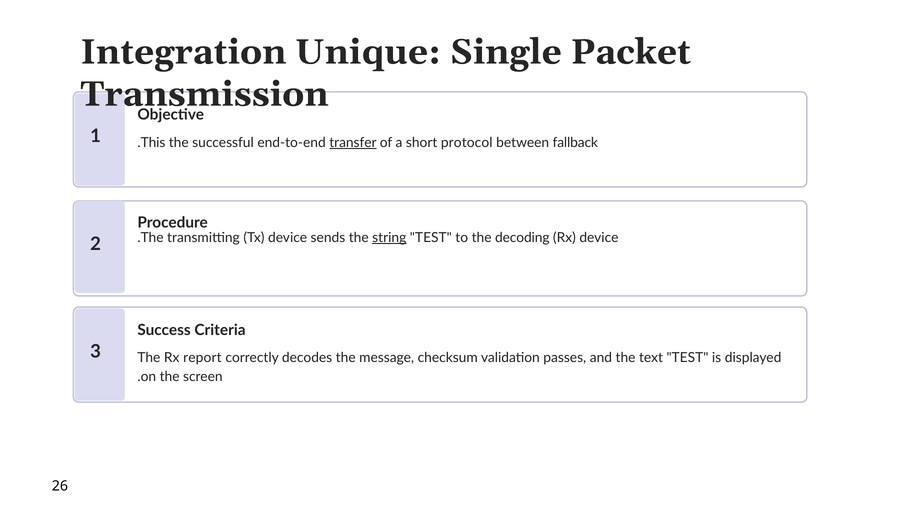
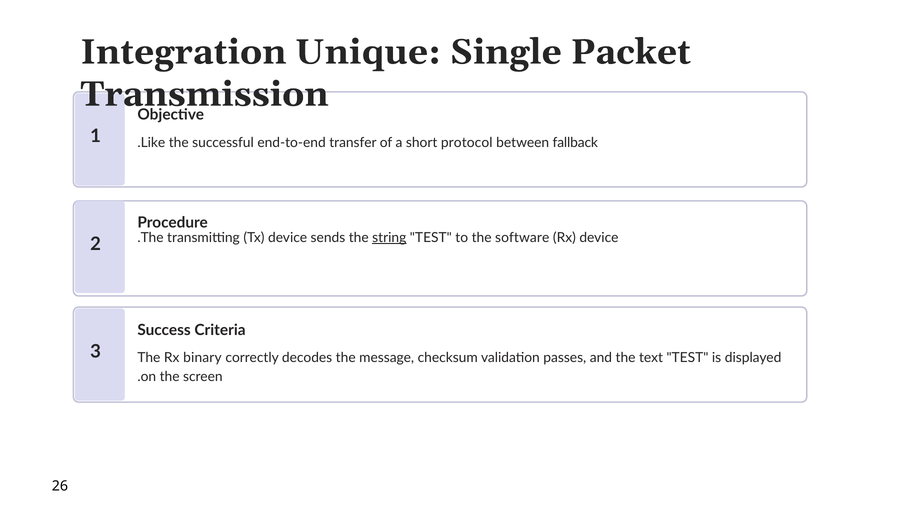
This: This -> Like
transfer underline: present -> none
decoding: decoding -> software
report: report -> binary
